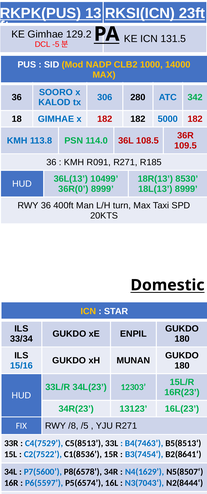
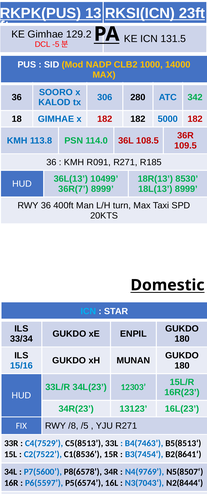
36R(0: 36R(0 -> 36R(7
ICN at (88, 312) colour: yellow -> light blue
N4(1629: N4(1629 -> N4(9769
